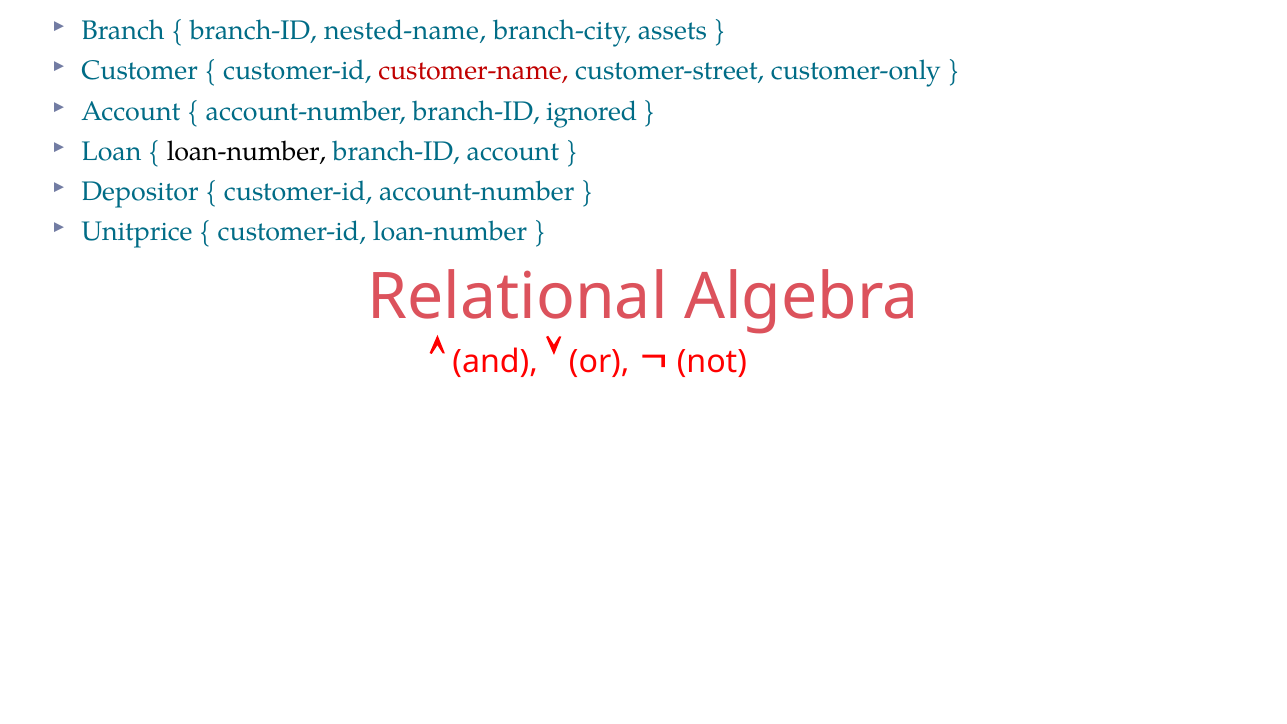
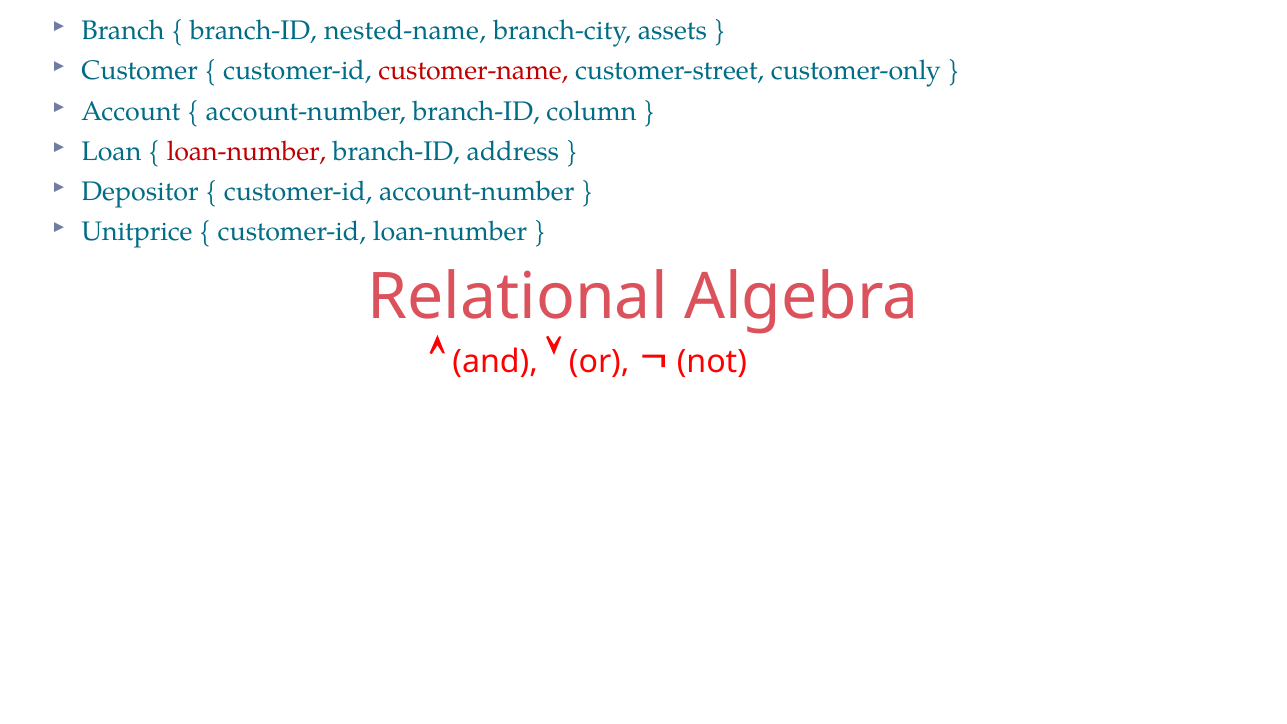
ignored: ignored -> column
loan-number at (246, 151) colour: black -> red
branch-ID account: account -> address
